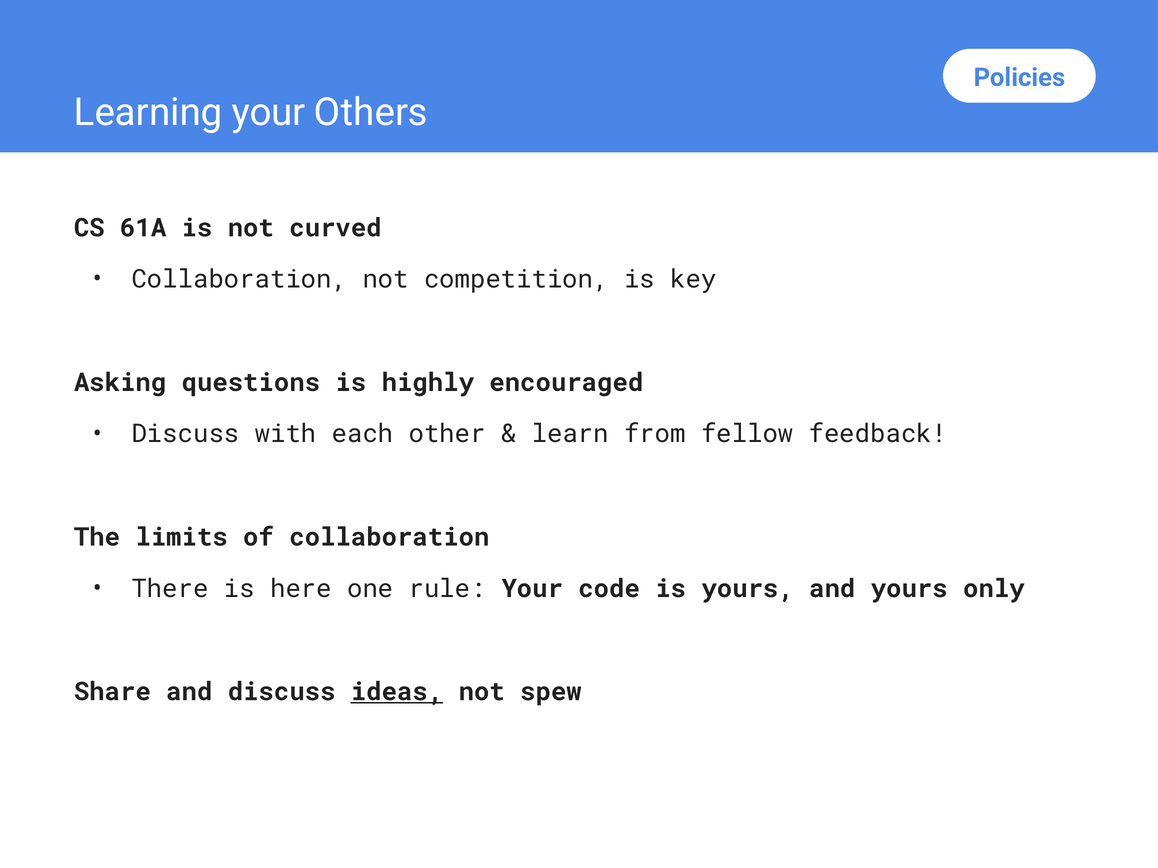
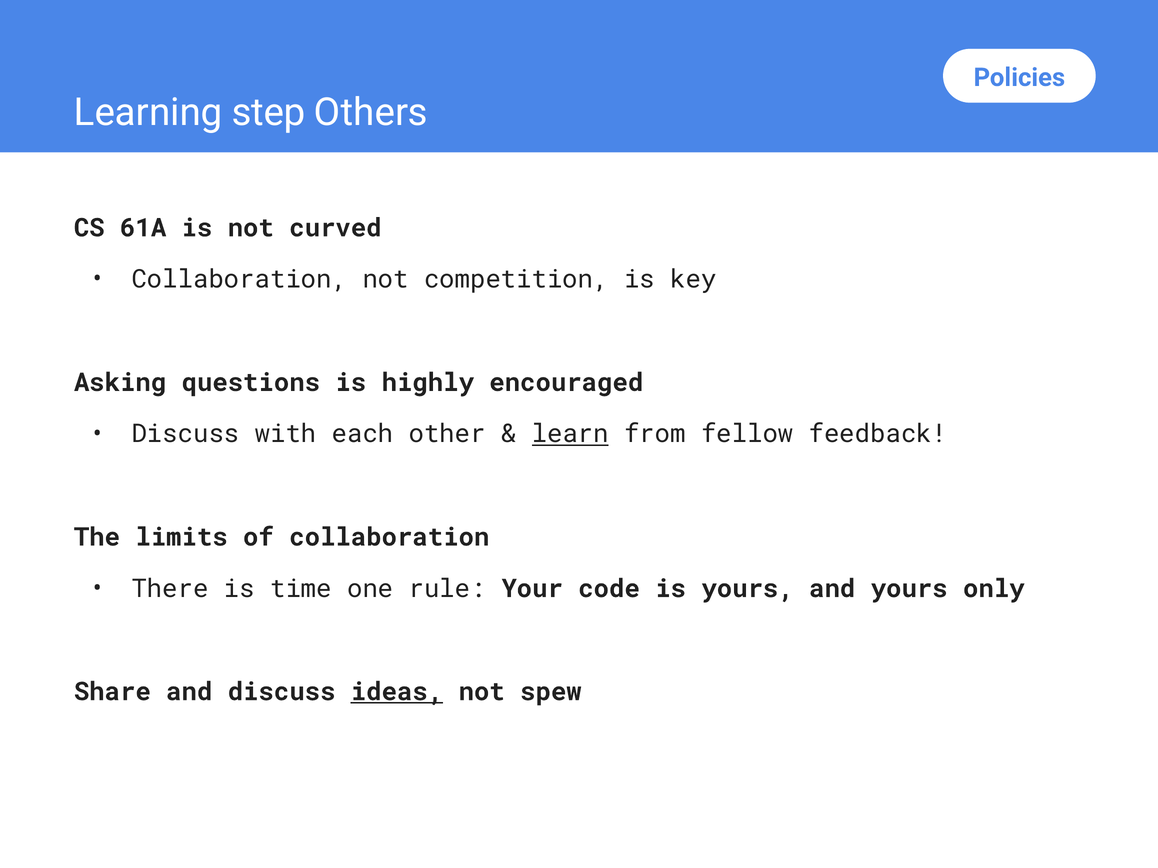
Learning your: your -> step
learn underline: none -> present
here: here -> time
